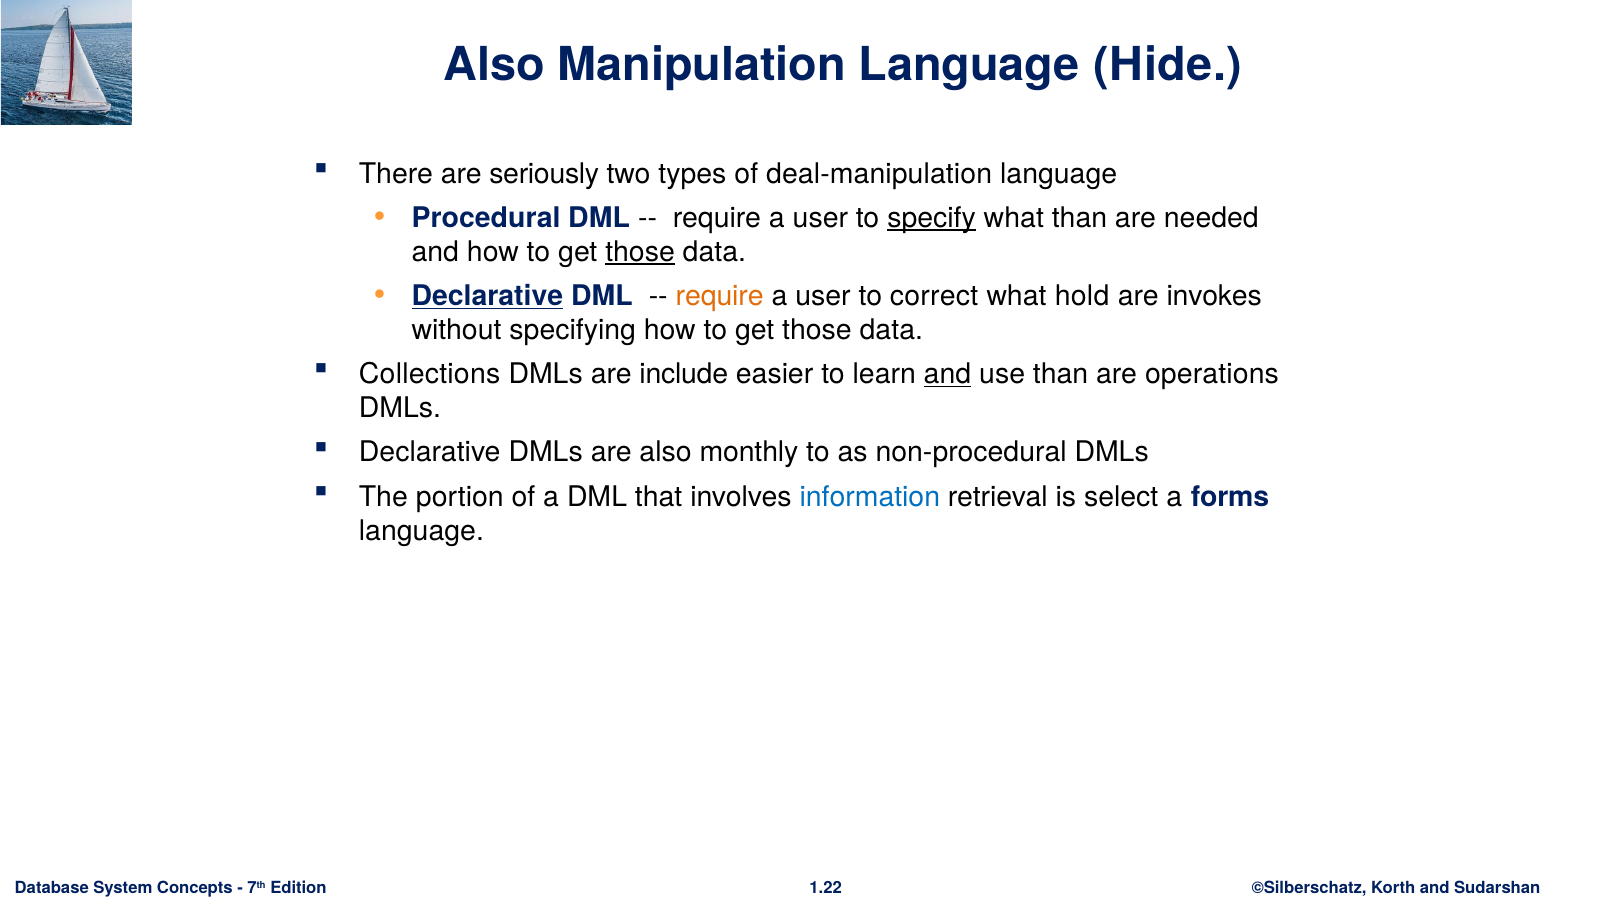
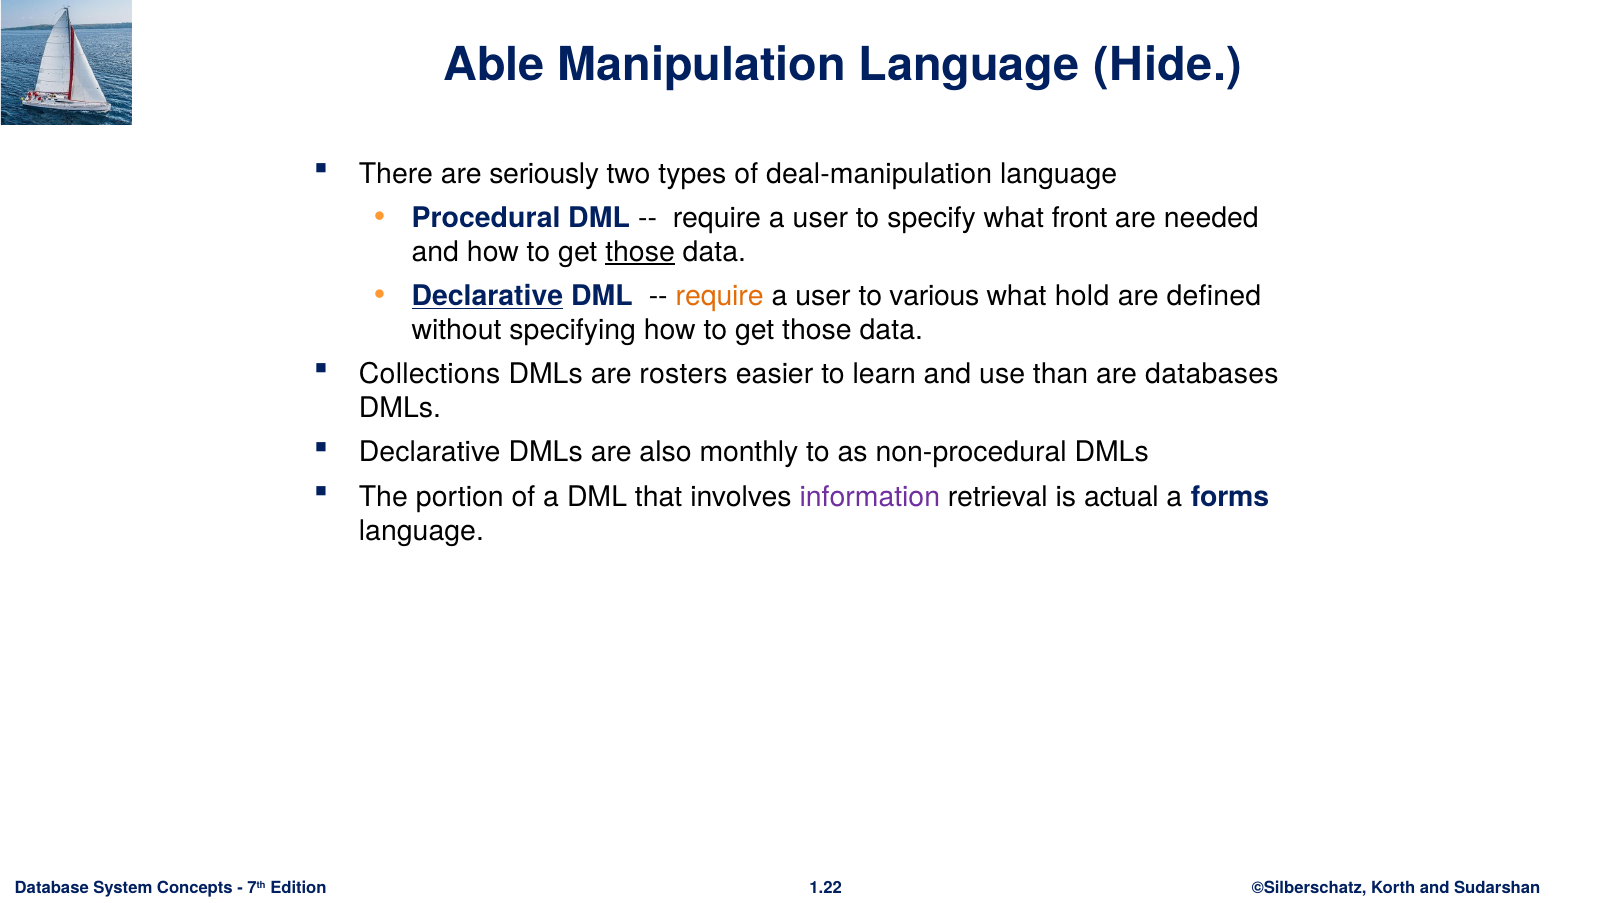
Also at (494, 65): Also -> Able
specify underline: present -> none
what than: than -> front
correct: correct -> various
invokes: invokes -> defined
include: include -> rosters
and at (947, 374) underline: present -> none
operations: operations -> databases
information colour: blue -> purple
select: select -> actual
